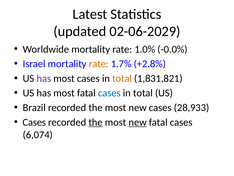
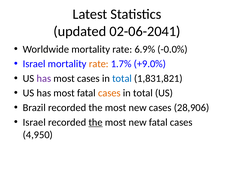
02-06-2029: 02-06-2029 -> 02-06-2041
1.0%: 1.0% -> 6.9%
+2.8%: +2.8% -> +9.0%
total at (122, 78) colour: orange -> blue
cases at (109, 93) colour: blue -> orange
28,933: 28,933 -> 28,906
Cases at (34, 122): Cases -> Israel
new at (138, 122) underline: present -> none
6,074: 6,074 -> 4,950
